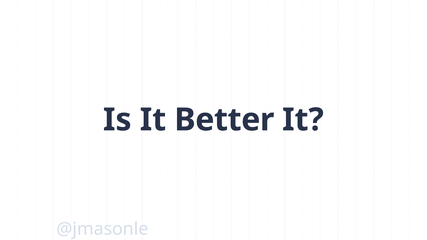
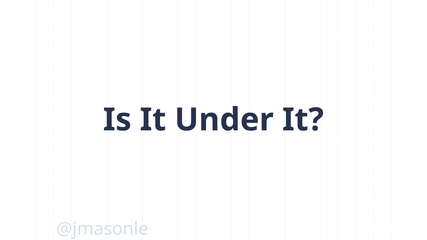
Better: Better -> Under
